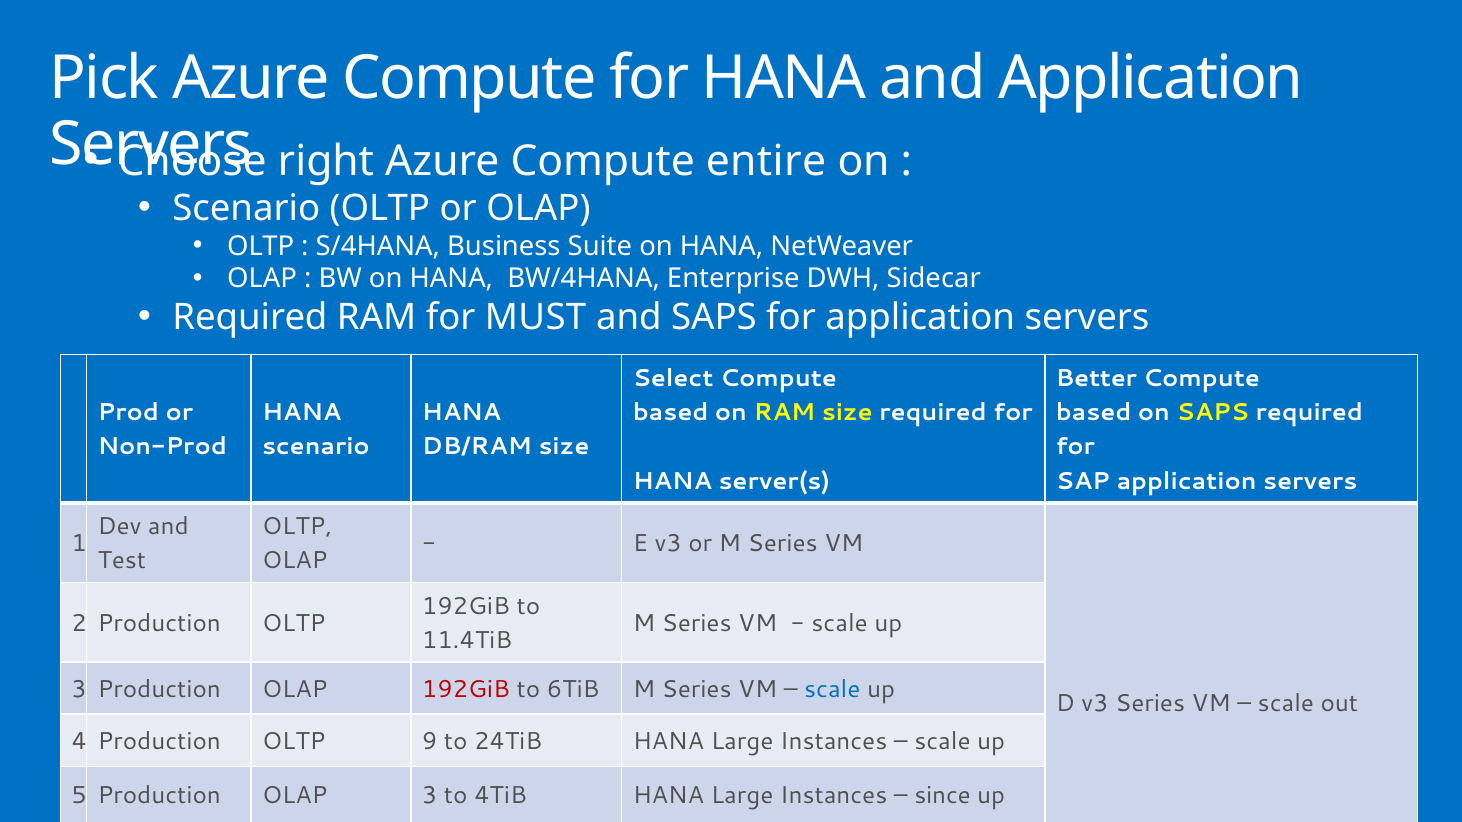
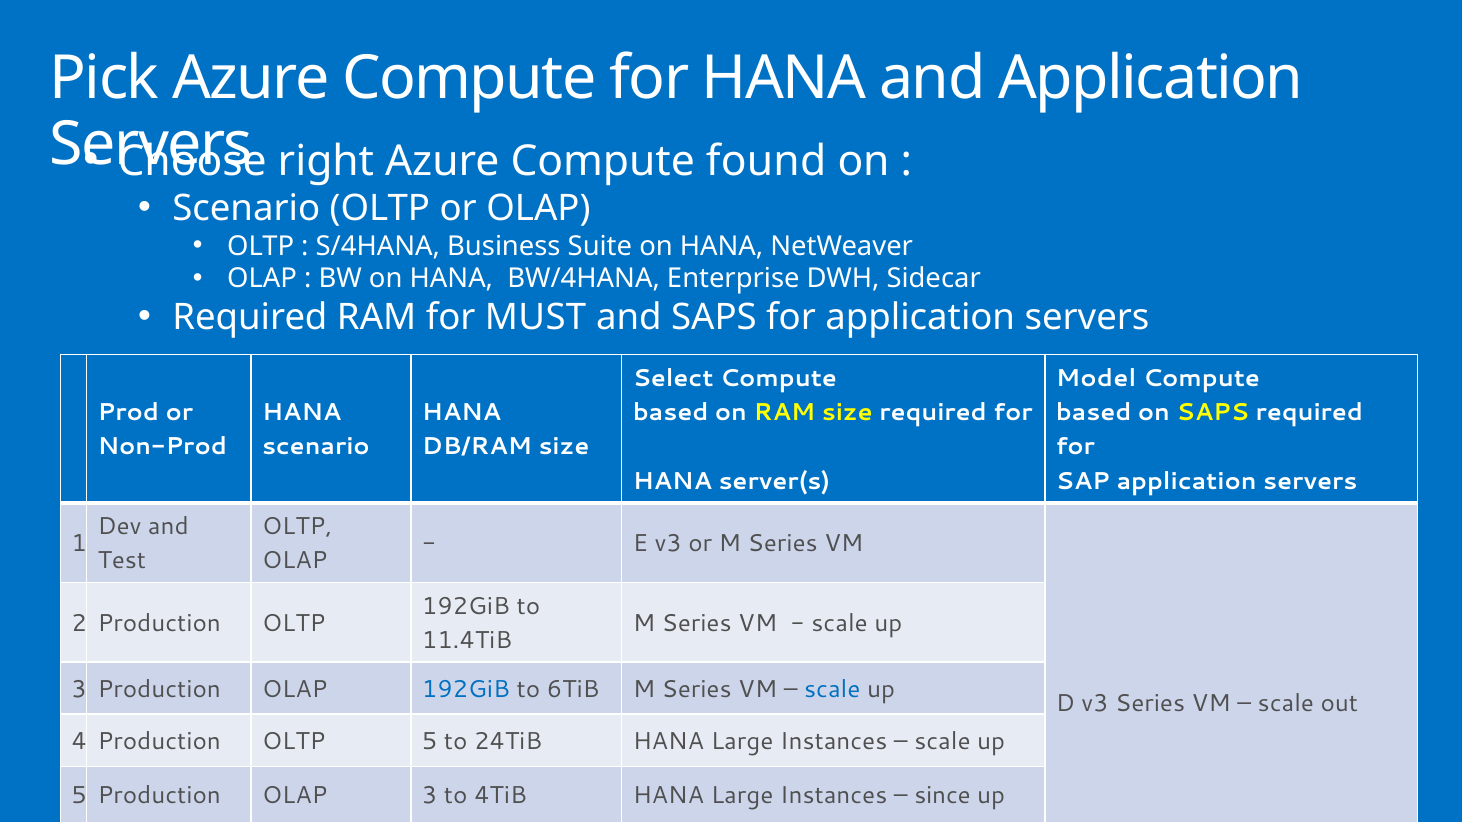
entire: entire -> found
Better: Better -> Model
192GiB at (466, 690) colour: red -> blue
OLTP 9: 9 -> 5
